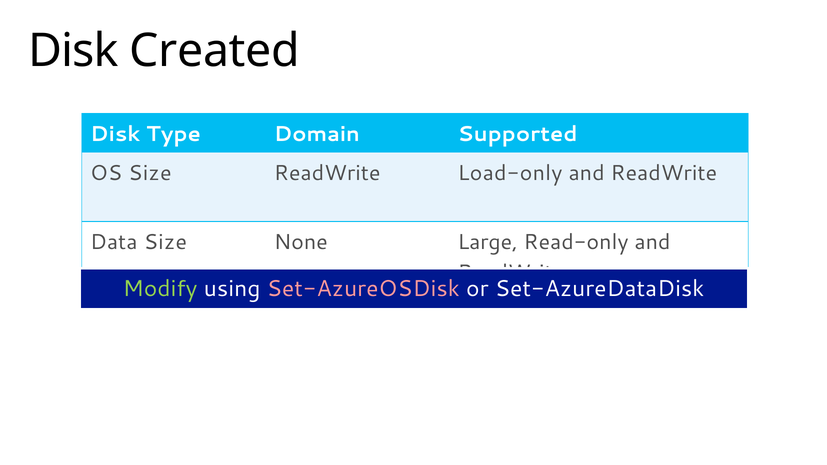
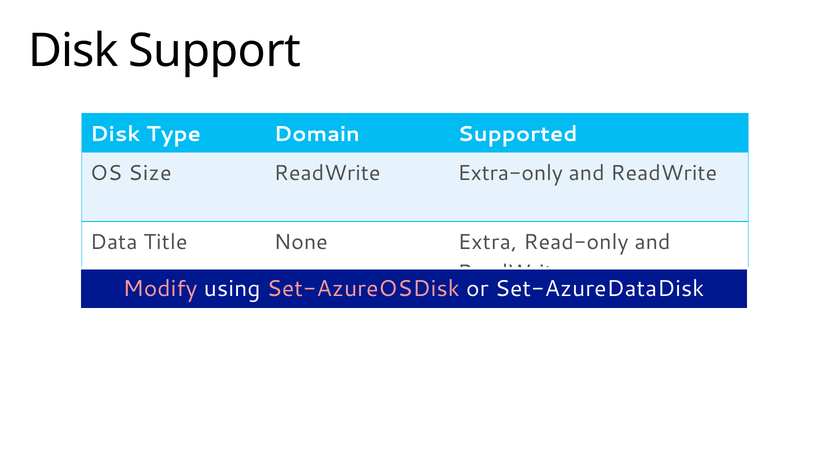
Created: Created -> Support
Load-only: Load-only -> Extra-only
Data Size: Size -> Title
Large: Large -> Extra
Modify colour: light green -> pink
